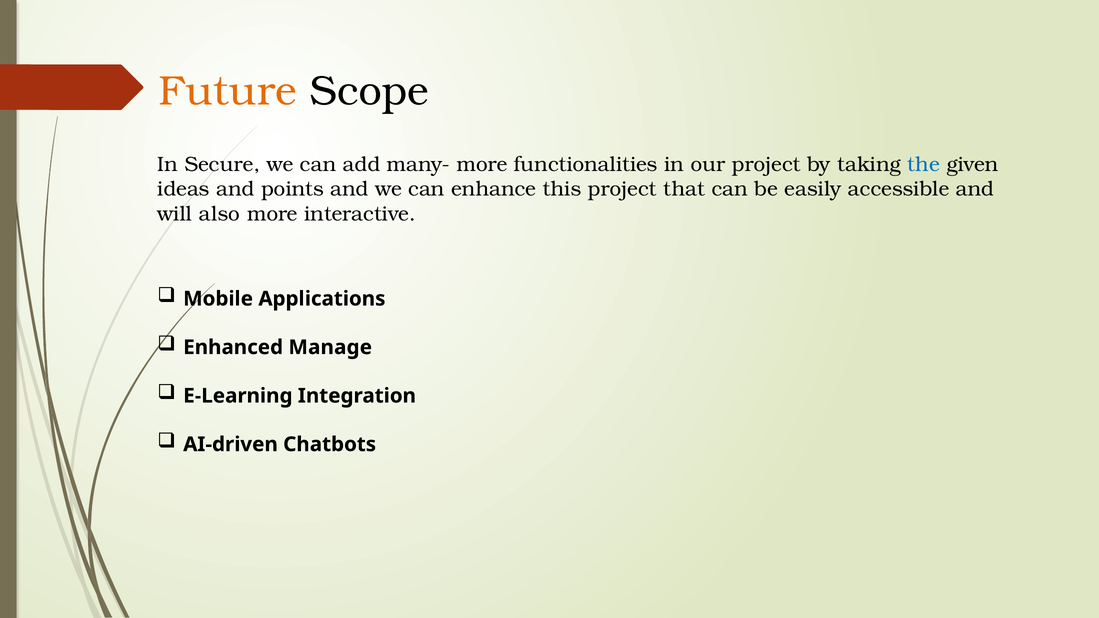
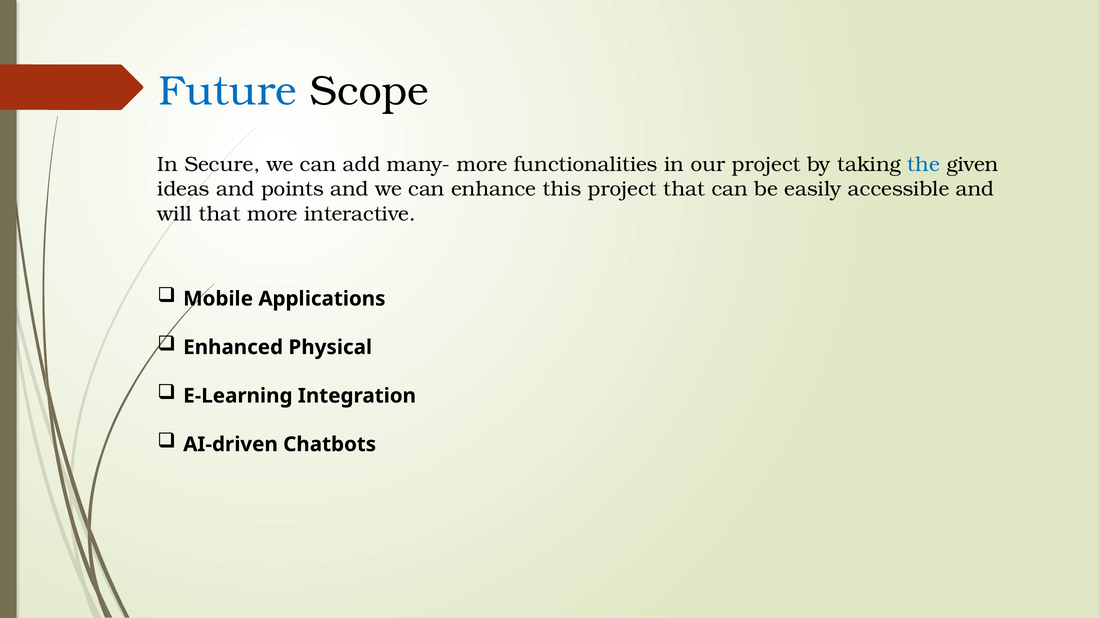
Future colour: orange -> blue
will also: also -> that
Manage: Manage -> Physical
